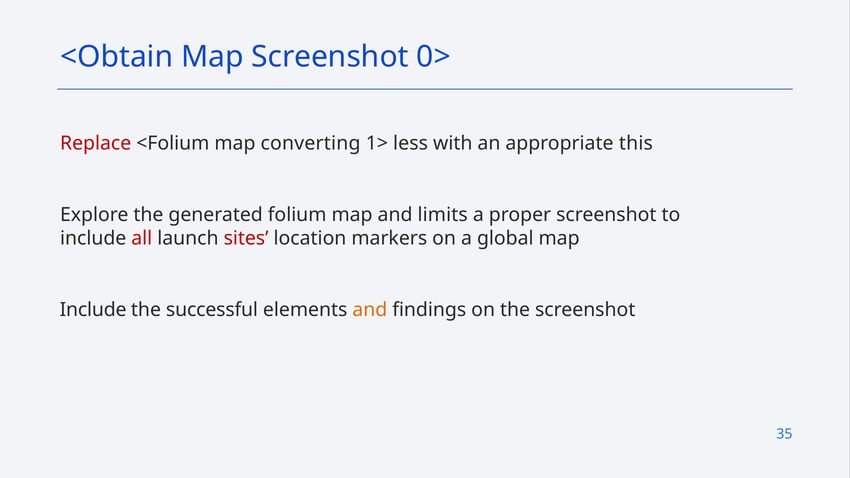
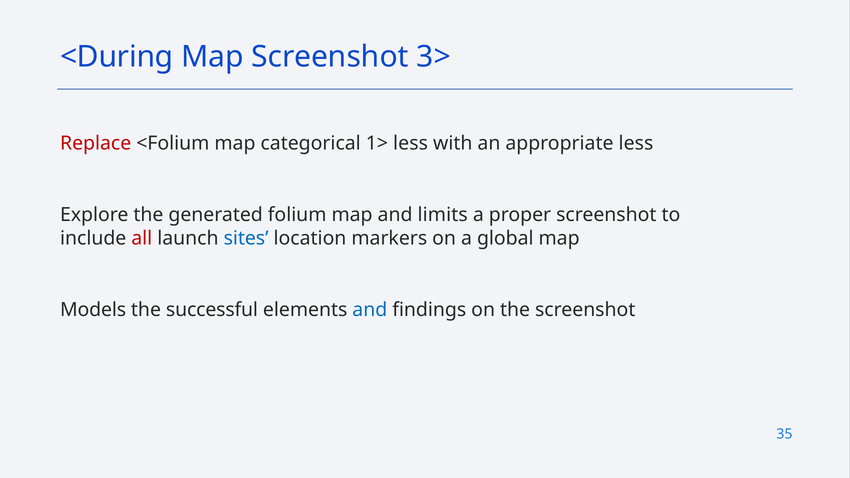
<Obtain: <Obtain -> <During
0>: 0> -> 3>
converting: converting -> categorical
appropriate this: this -> less
sites colour: red -> blue
Include at (93, 310): Include -> Models
and at (370, 310) colour: orange -> blue
